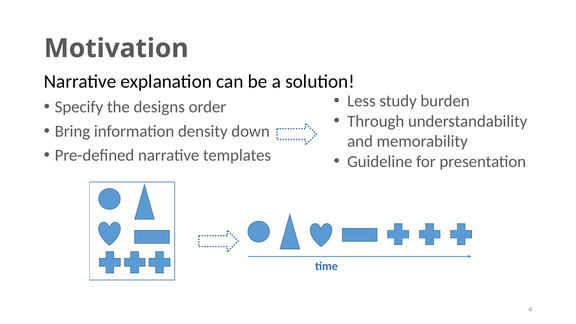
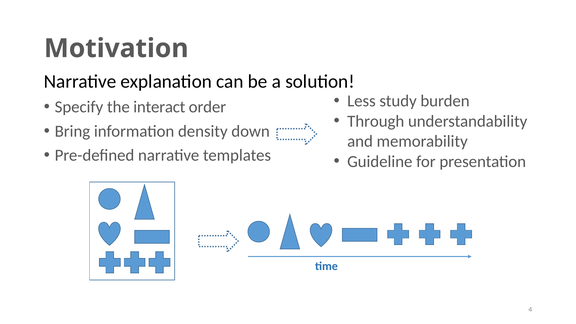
designs: designs -> interact
